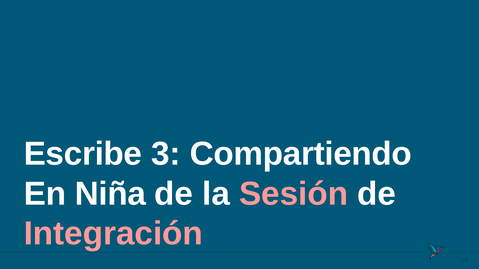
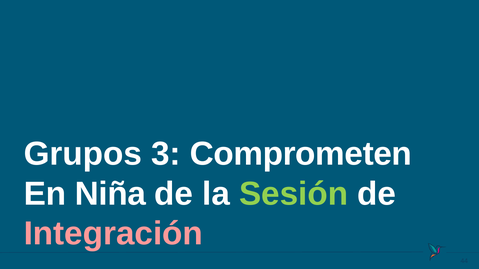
Escribe: Escribe -> Grupos
Compartiendo: Compartiendo -> Comprometen
Sesión colour: pink -> light green
